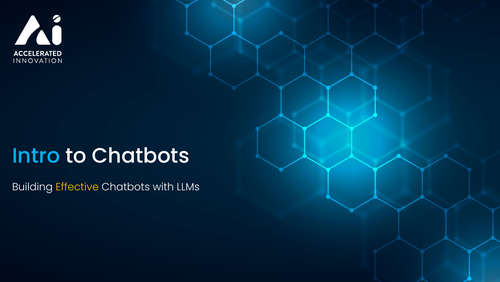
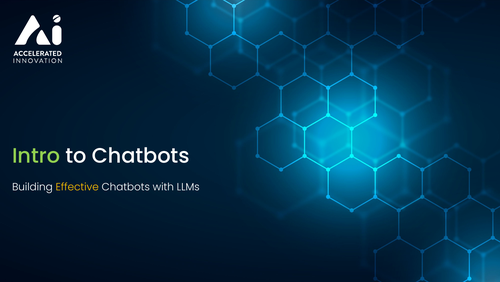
Intro colour: light blue -> light green
